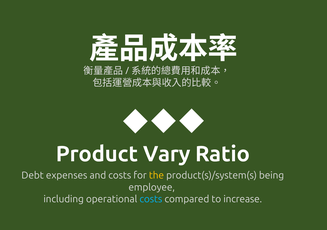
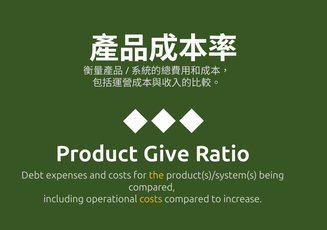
Vary: Vary -> Give
employee at (152, 188): employee -> compared
costs at (151, 200) colour: light blue -> yellow
